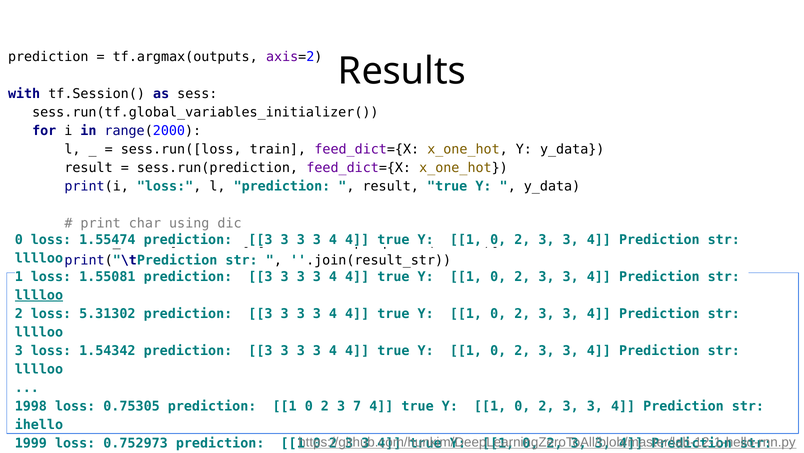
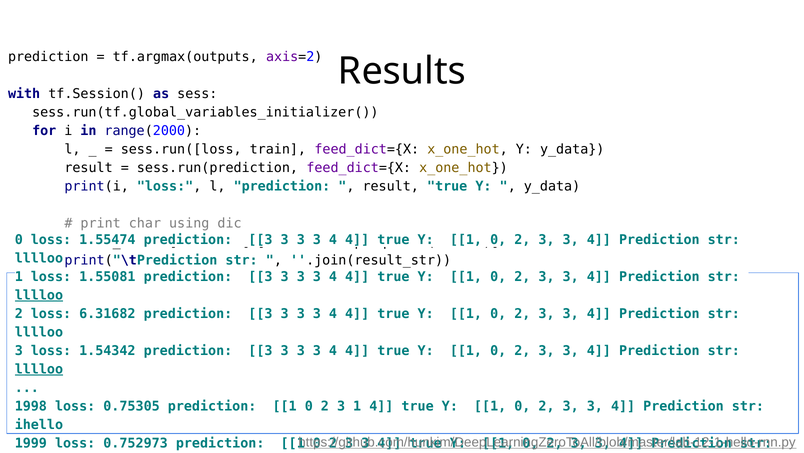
5.31302: 5.31302 -> 6.31682
lllloo at (39, 369) underline: none -> present
3 7: 7 -> 1
